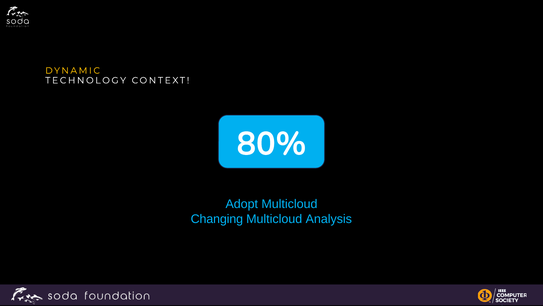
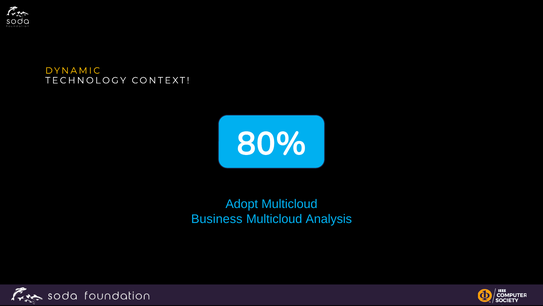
Changing: Changing -> Business
